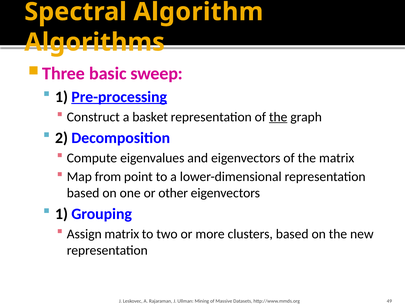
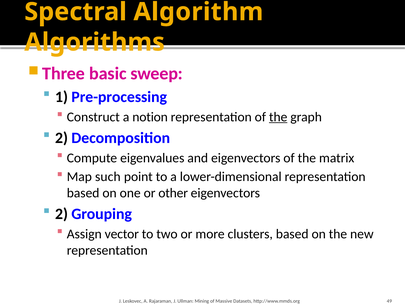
Pre-processing underline: present -> none
basket: basket -> notion
from: from -> such
1 at (62, 214): 1 -> 2
Assign matrix: matrix -> vector
